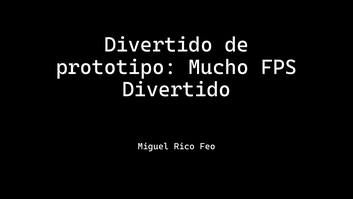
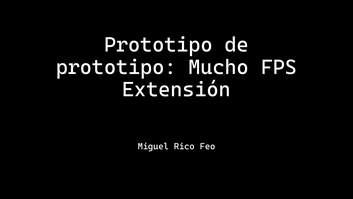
Divertido at (158, 45): Divertido -> Prototipo
Divertido at (176, 89): Divertido -> Extensión
